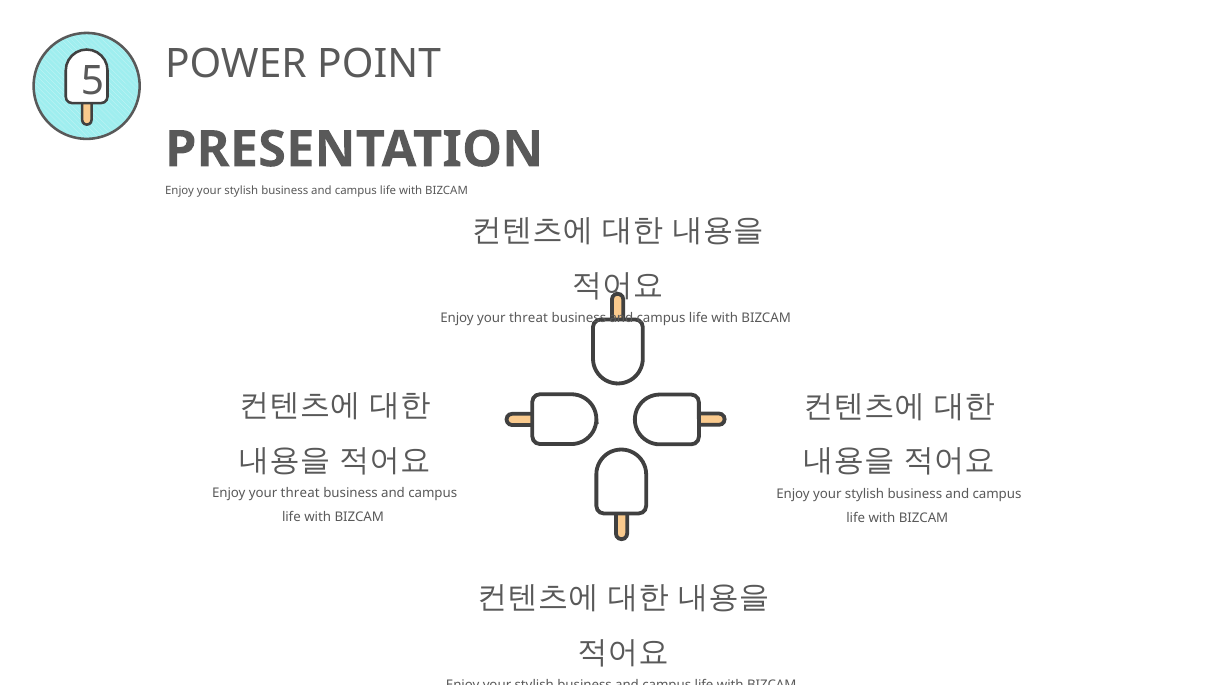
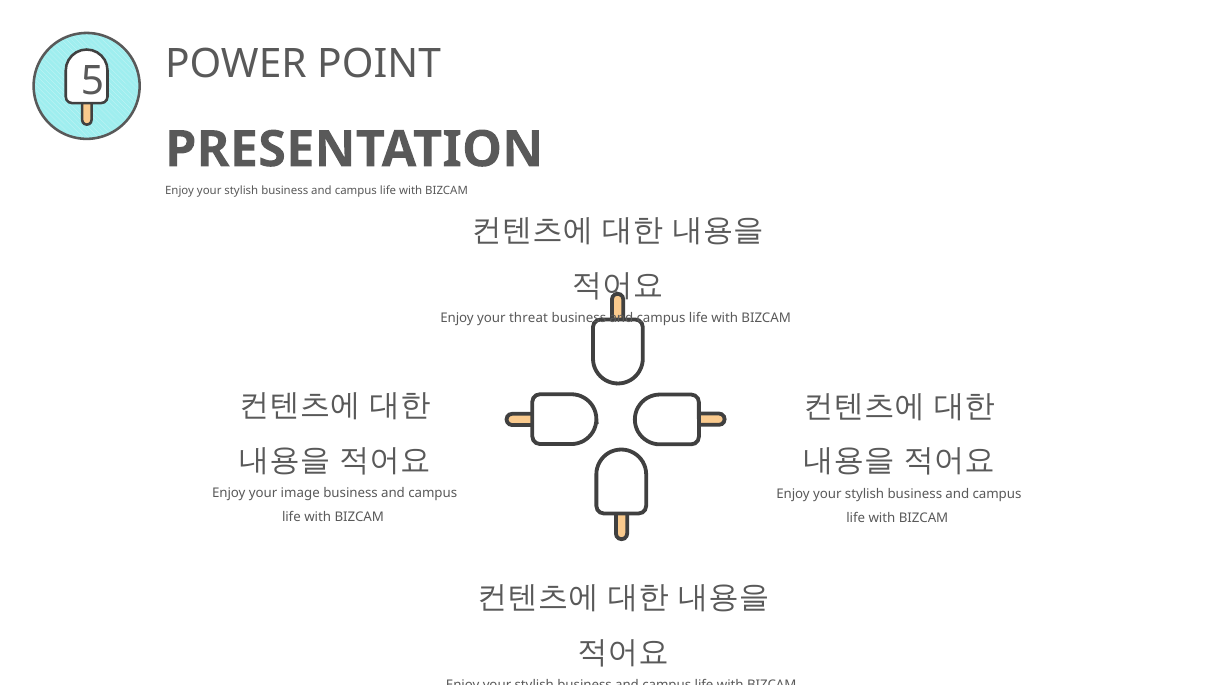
threat at (300, 494): threat -> image
